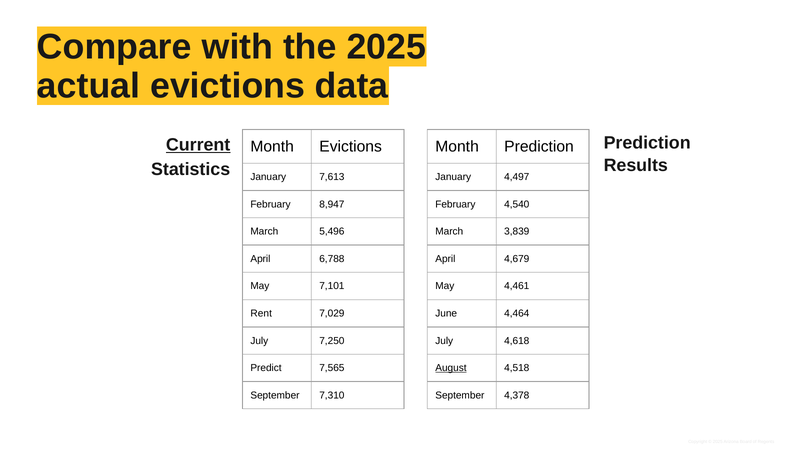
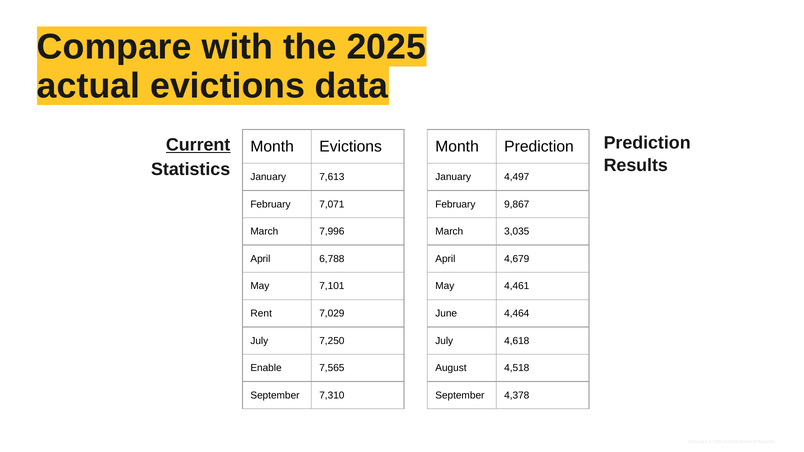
8,947: 8,947 -> 7,071
4,540: 4,540 -> 9,867
5,496: 5,496 -> 7,996
3,839: 3,839 -> 3,035
Predict: Predict -> Enable
August underline: present -> none
